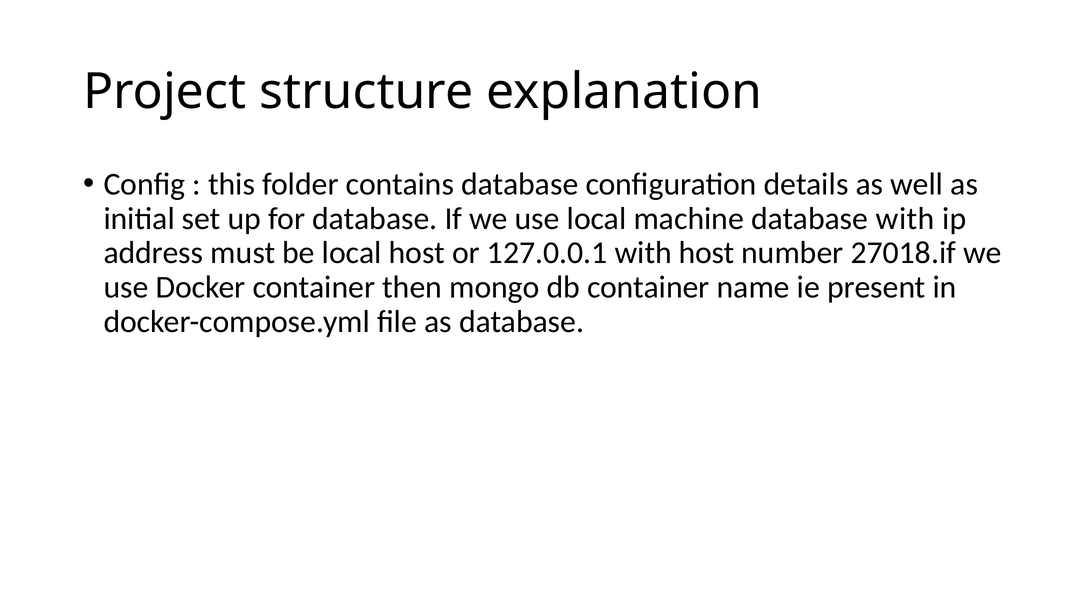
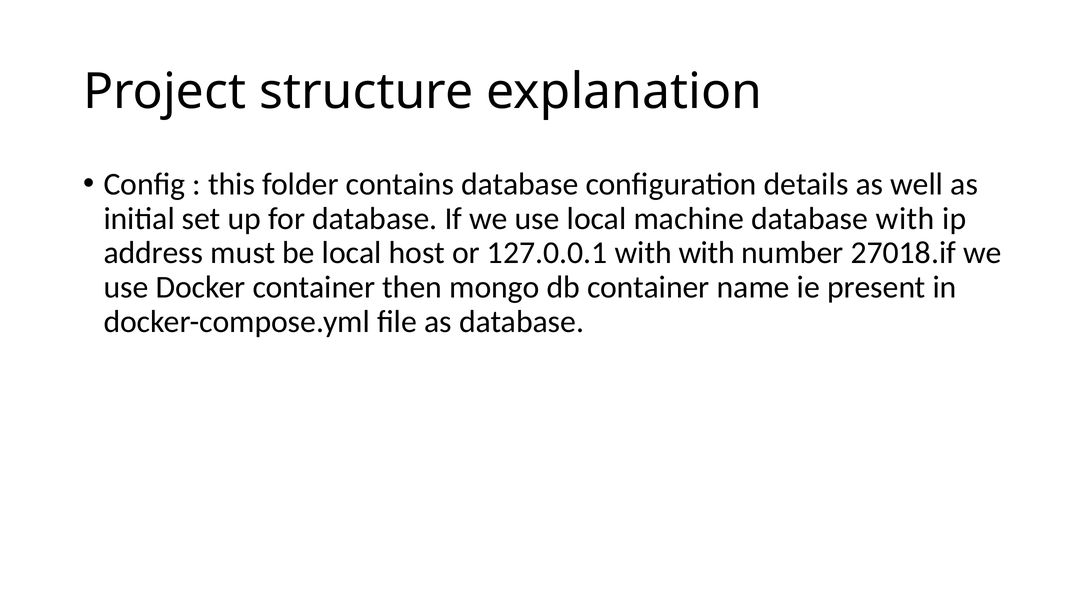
with host: host -> with
